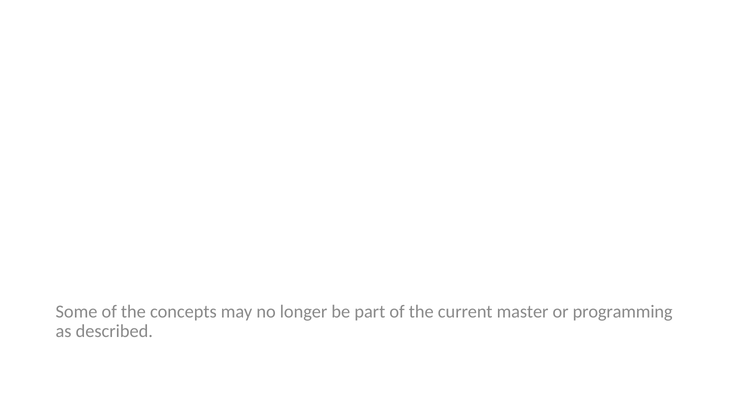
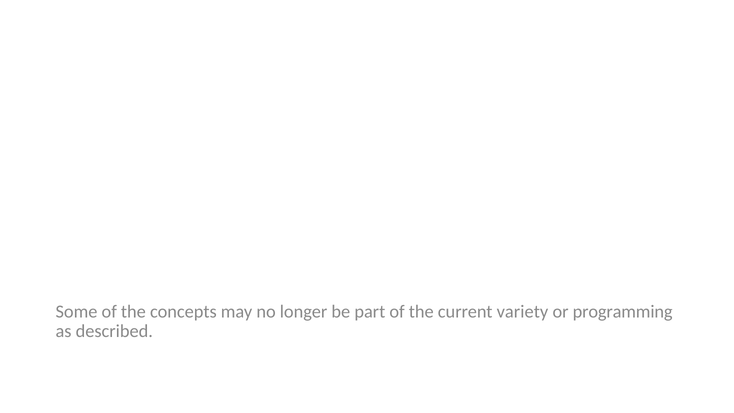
master: master -> variety
